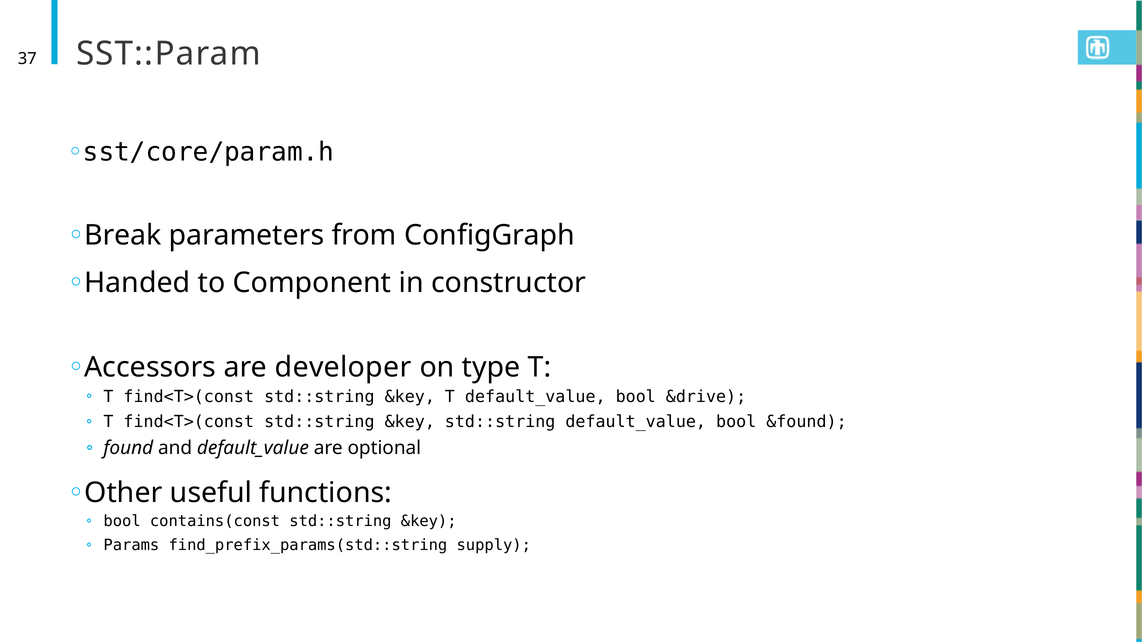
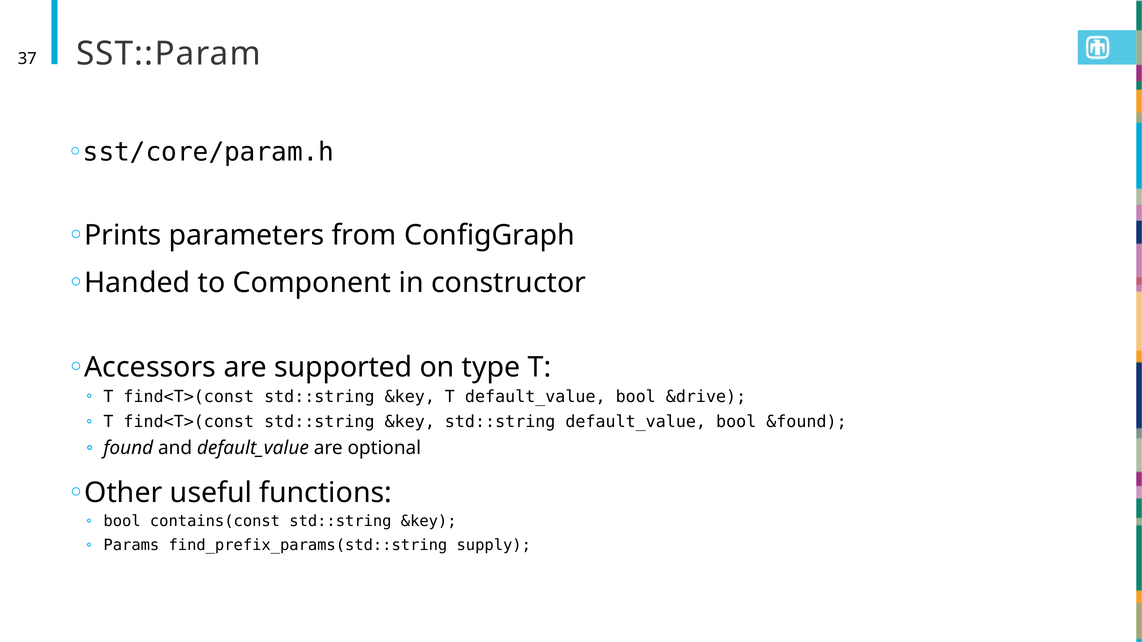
Break: Break -> Prints
developer: developer -> supported
